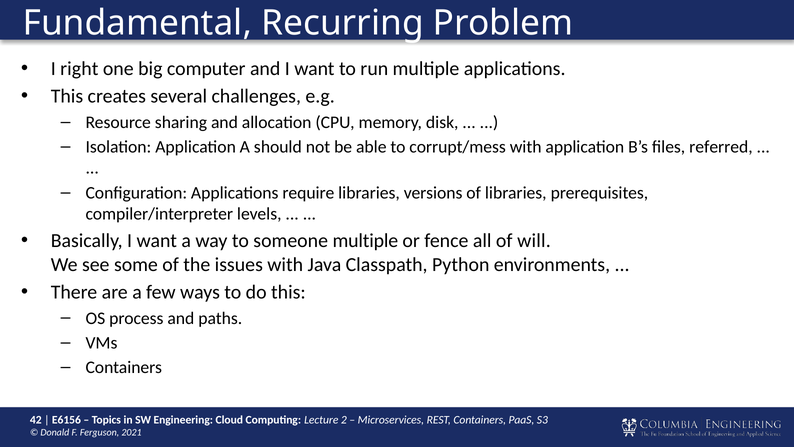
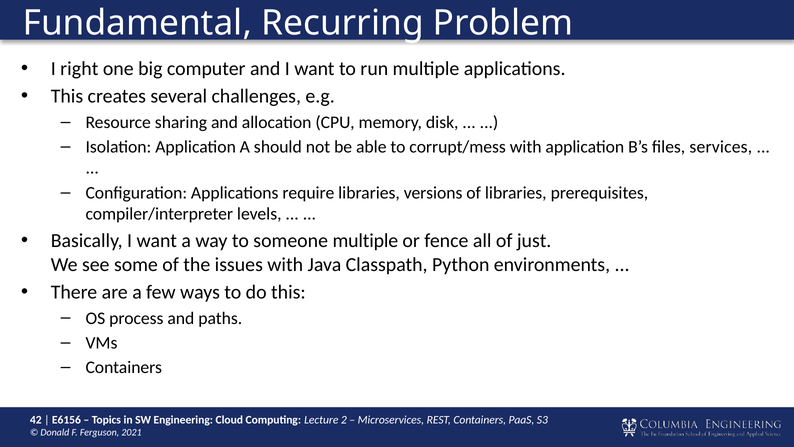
referred: referred -> services
will: will -> just
